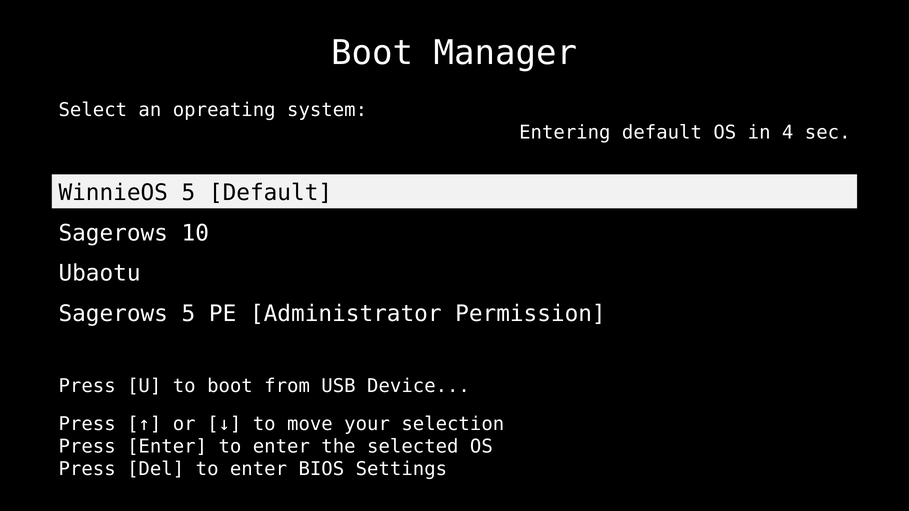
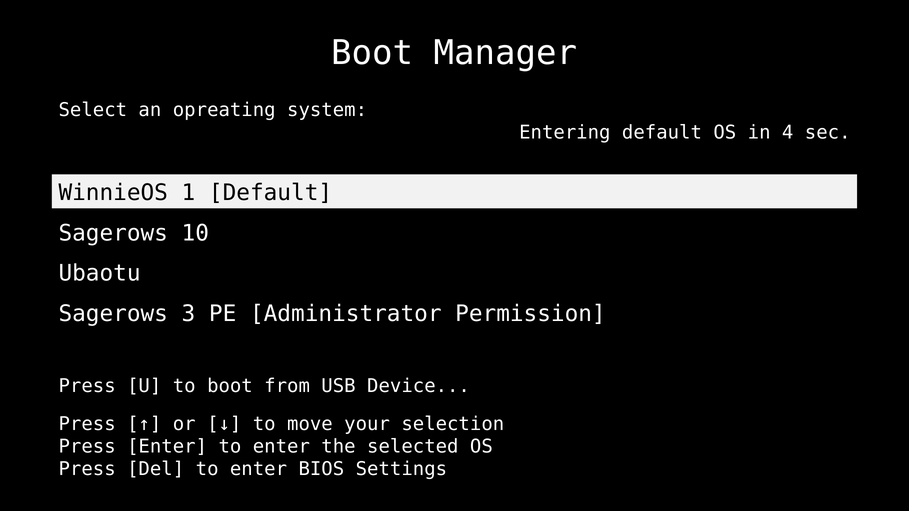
WinnieOS 5: 5 -> 1
Sagerows 5: 5 -> 3
